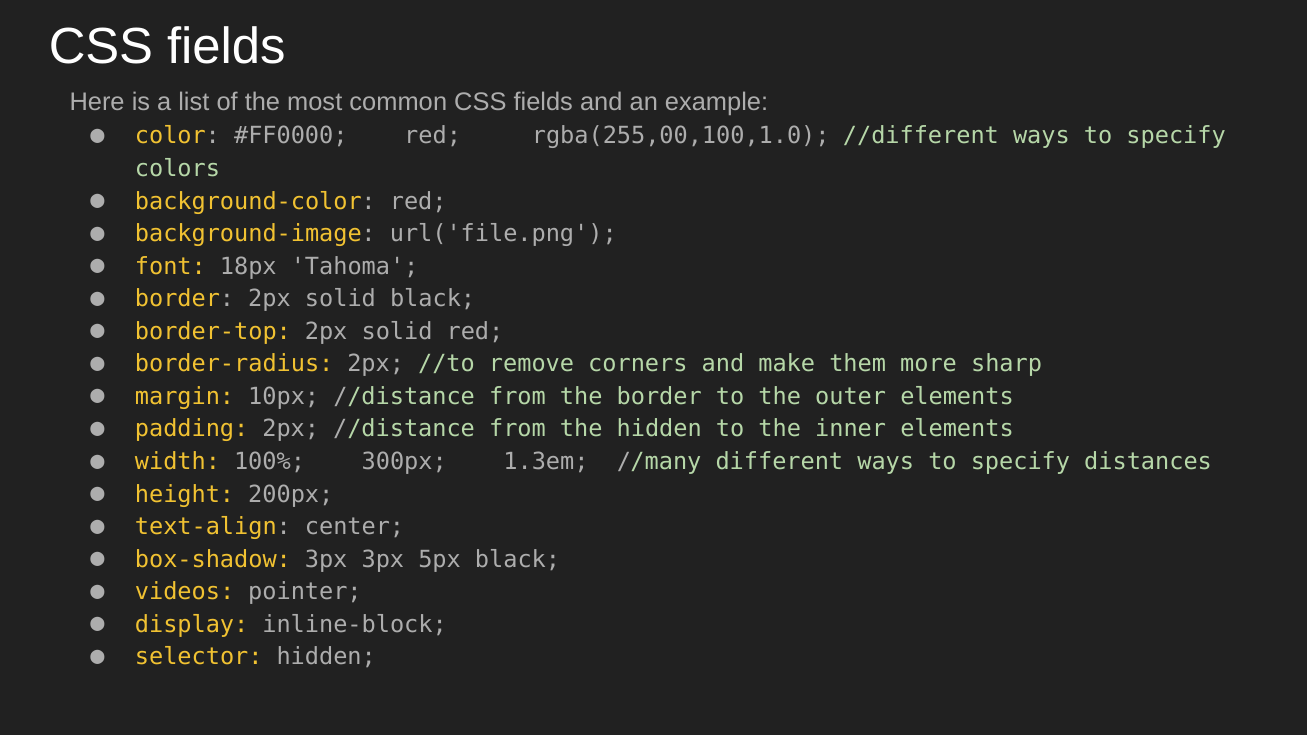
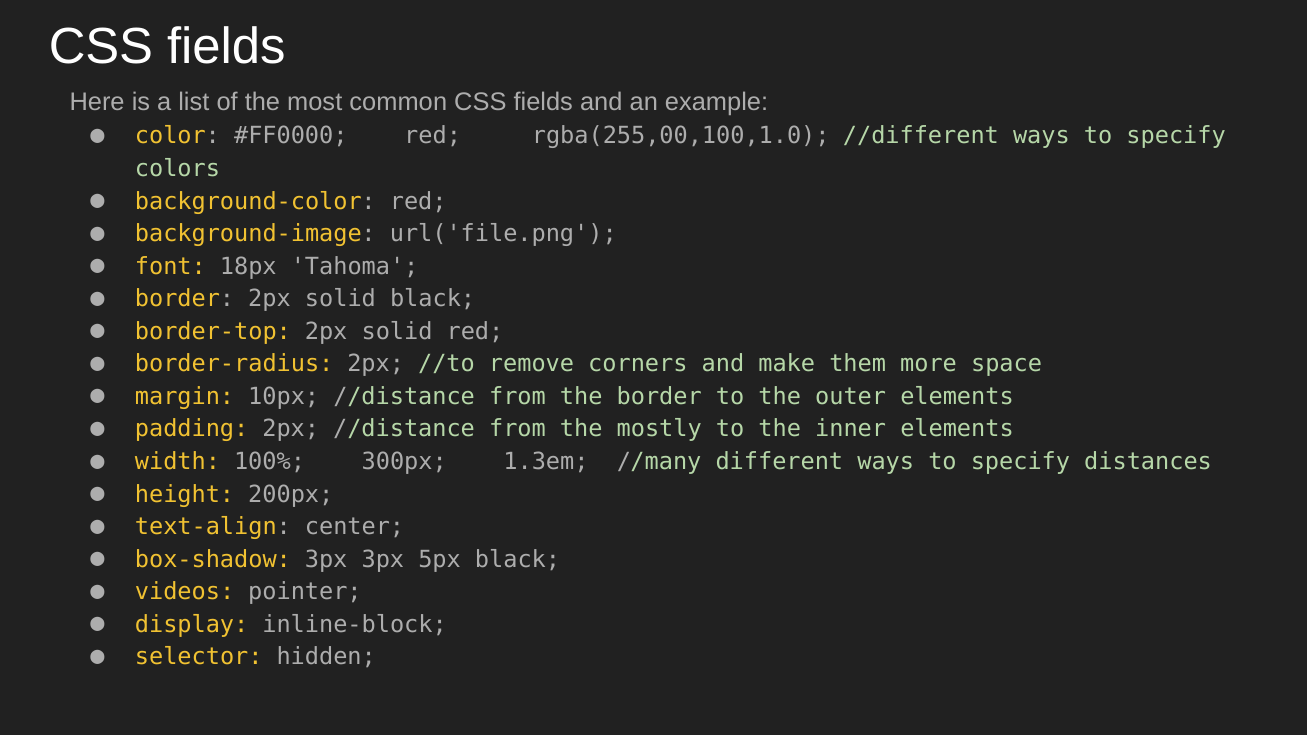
sharp: sharp -> space
the hidden: hidden -> mostly
